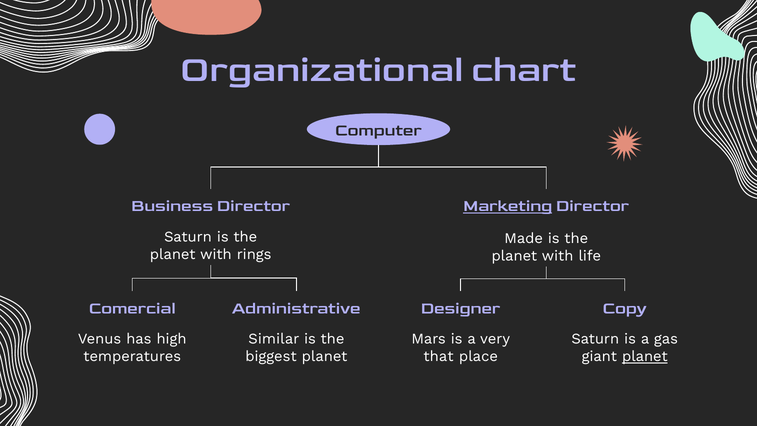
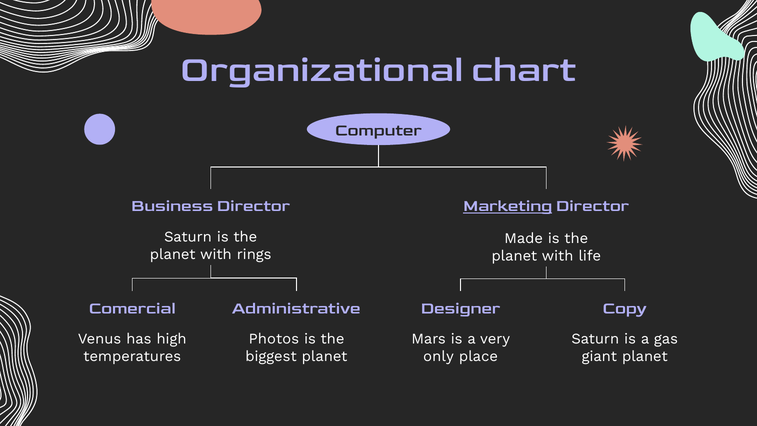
Similar: Similar -> Photos
that: that -> only
planet at (645, 356) underline: present -> none
